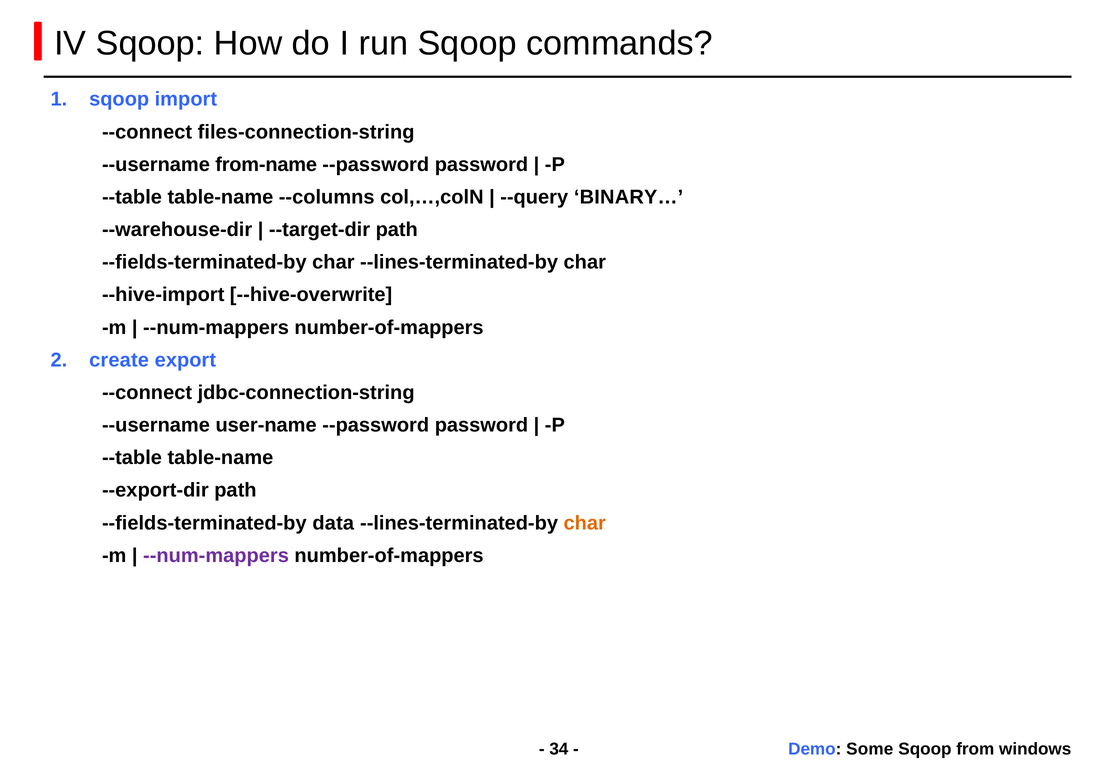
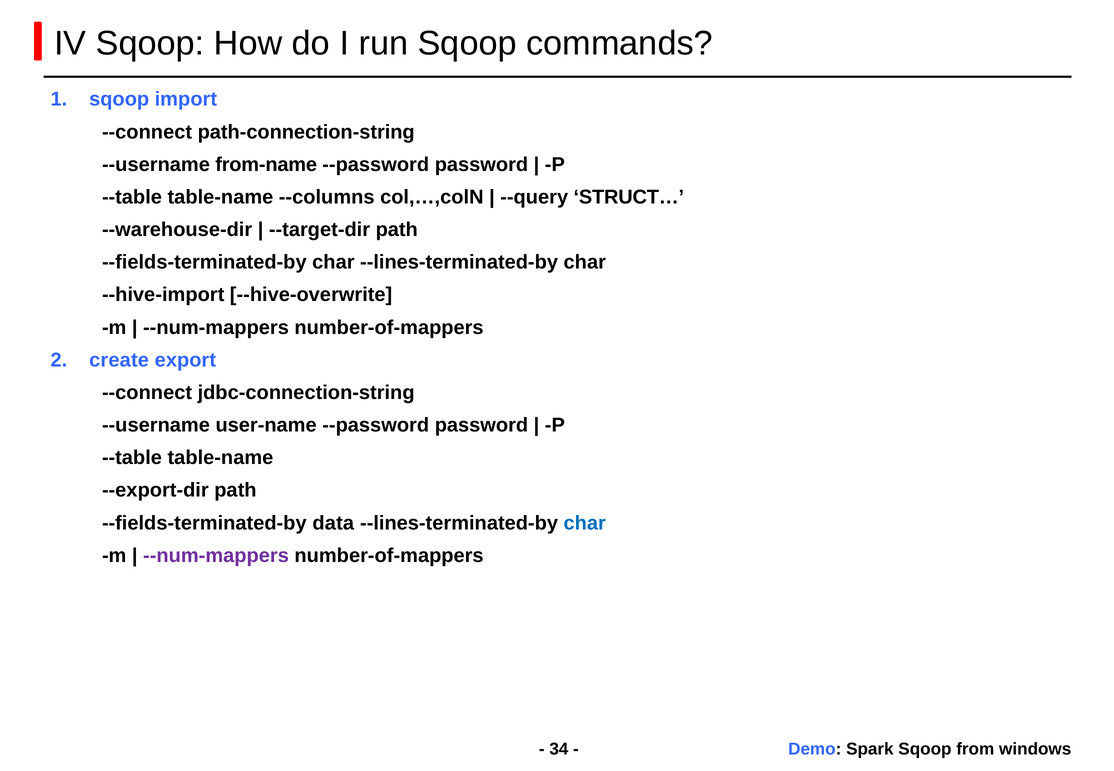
files-connection-string: files-connection-string -> path-connection-string
BINARY…: BINARY… -> STRUCT…
char at (585, 523) colour: orange -> blue
Some: Some -> Spark
